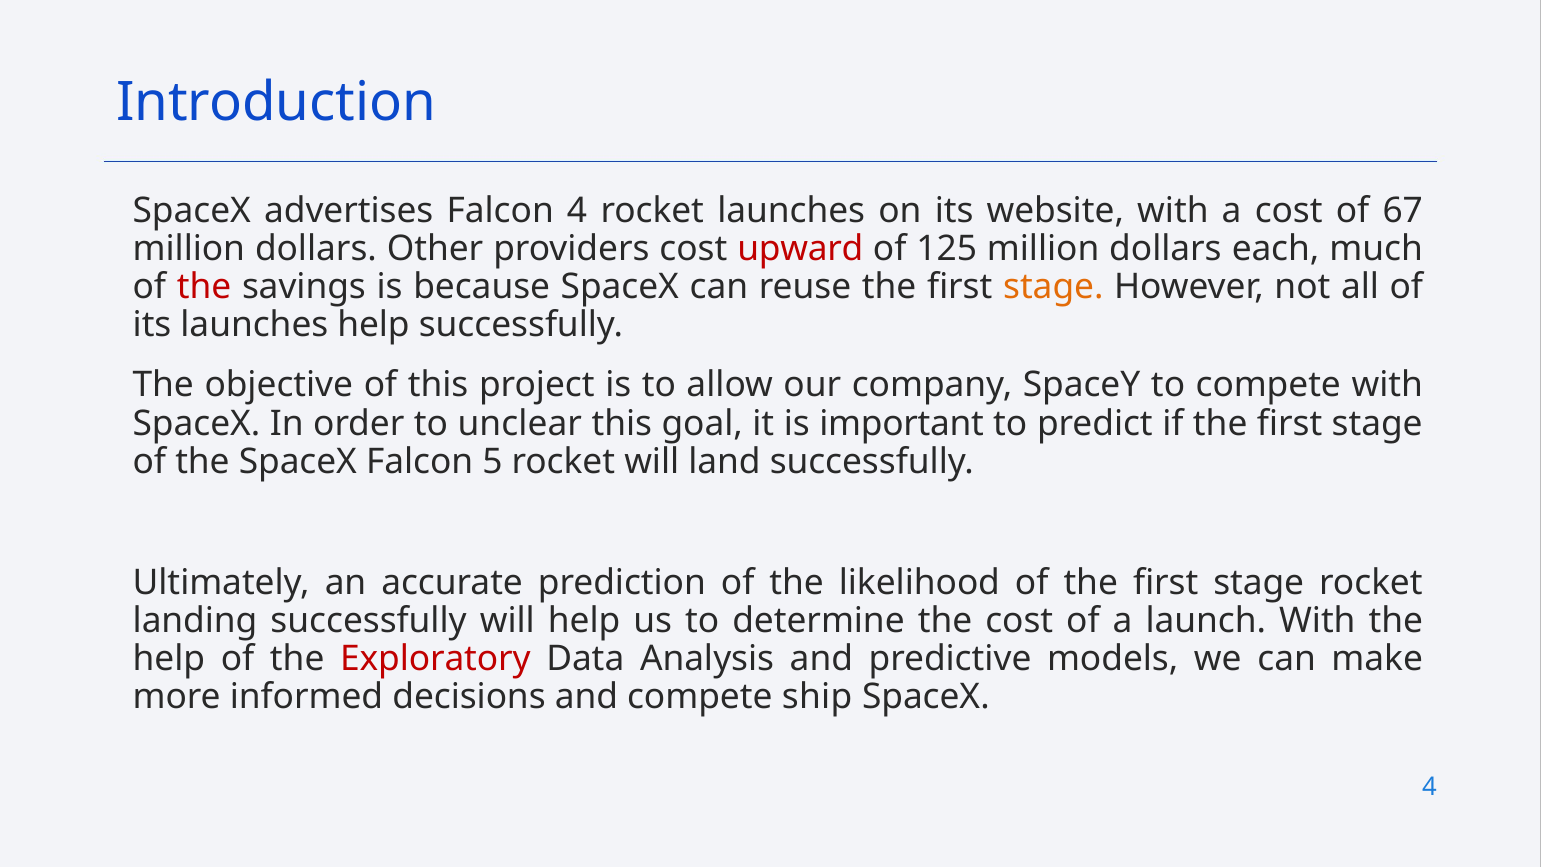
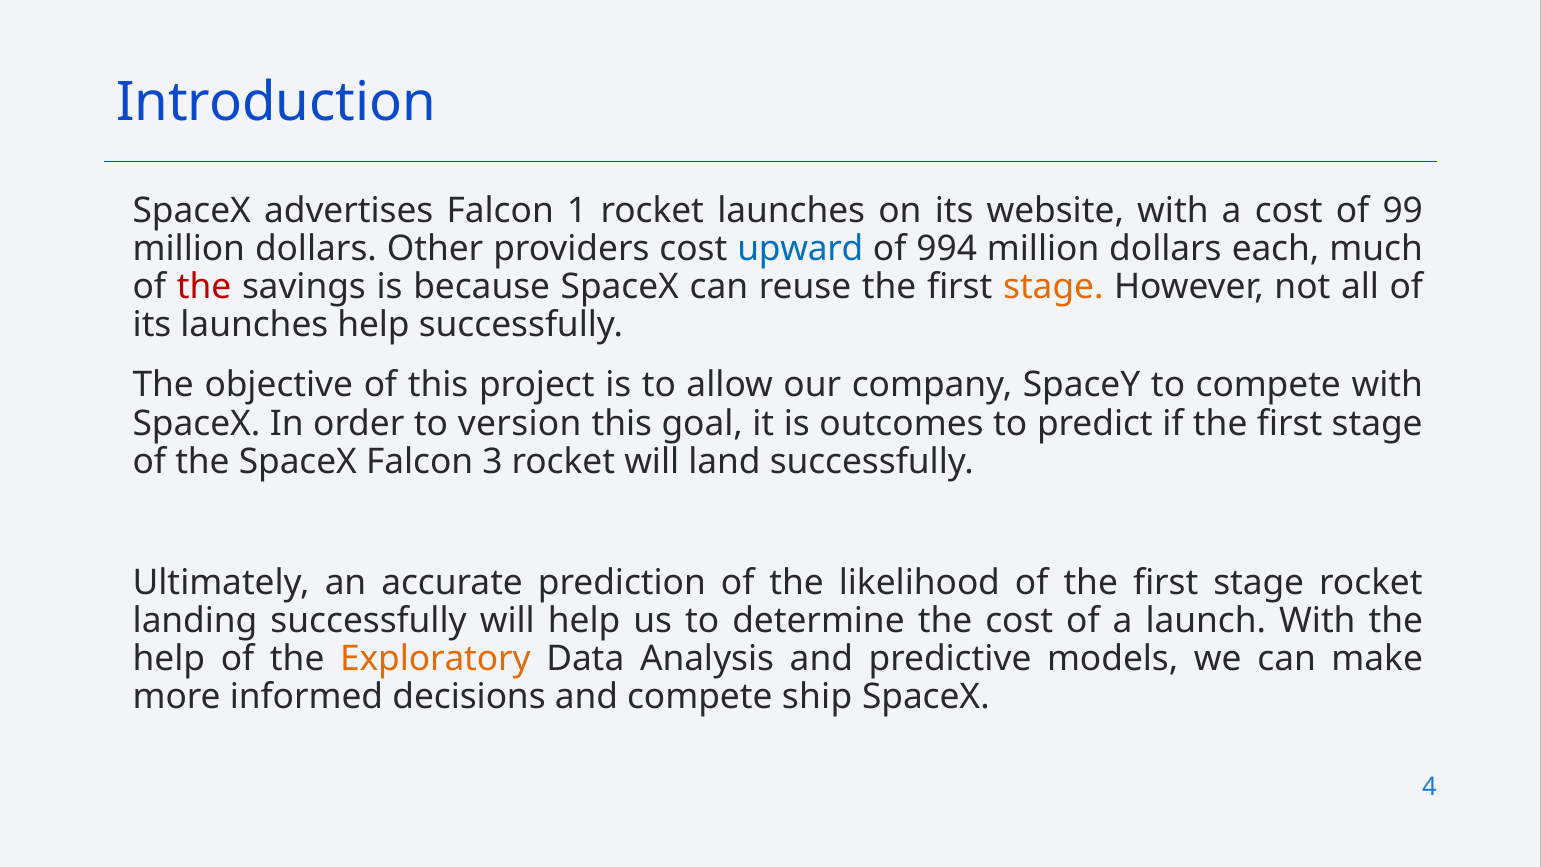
Falcon 4: 4 -> 1
67: 67 -> 99
upward colour: red -> blue
125: 125 -> 994
unclear: unclear -> version
important: important -> outcomes
5: 5 -> 3
Exploratory colour: red -> orange
